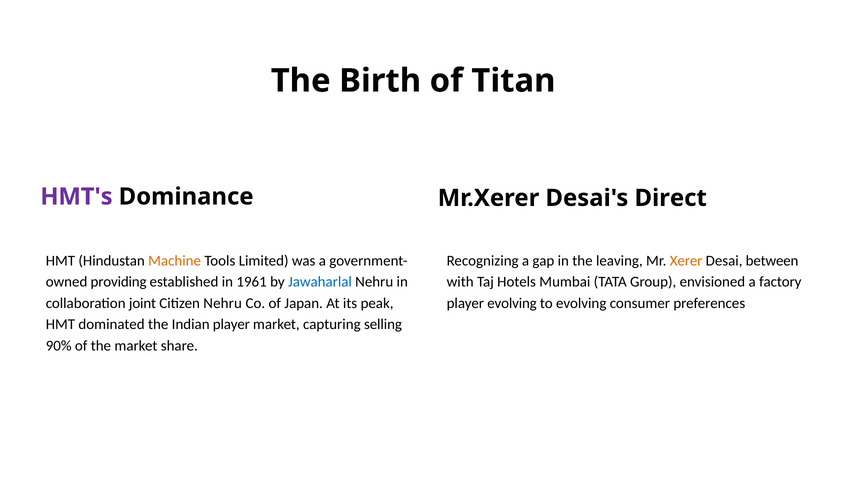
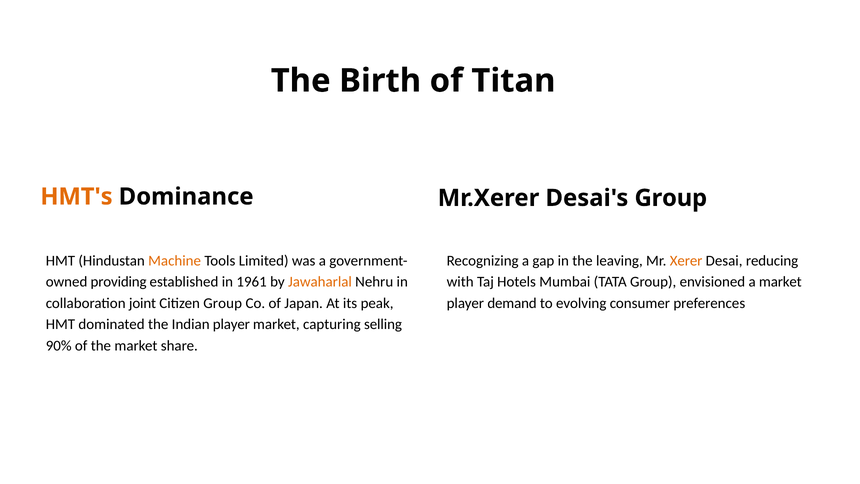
HMT's colour: purple -> orange
Desai's Direct: Direct -> Group
between: between -> reducing
Jawaharlal colour: blue -> orange
a factory: factory -> market
Citizen Nehru: Nehru -> Group
player evolving: evolving -> demand
